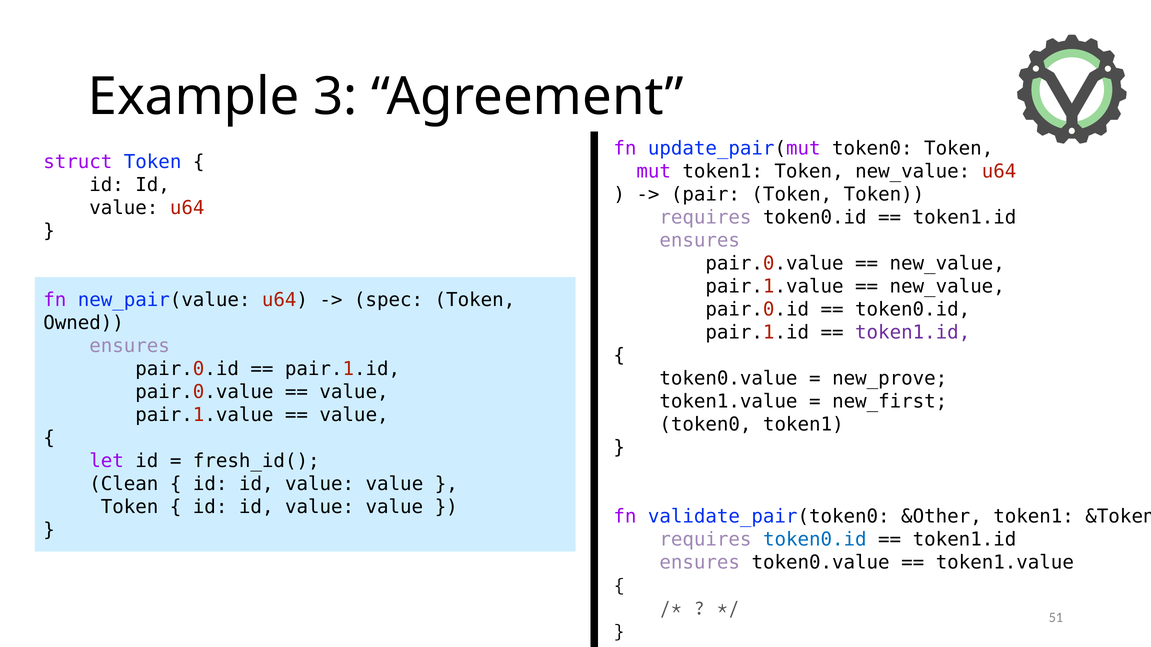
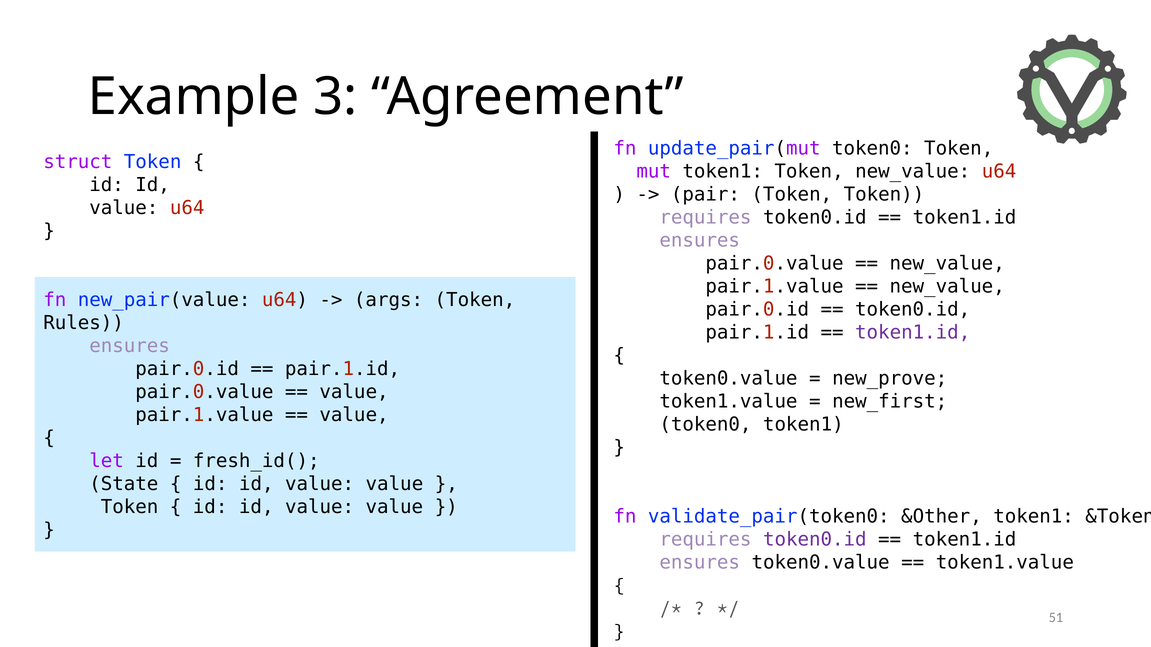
spec: spec -> args
Owned: Owned -> Rules
Clean: Clean -> State
token0.id at (815, 540) colour: blue -> purple
